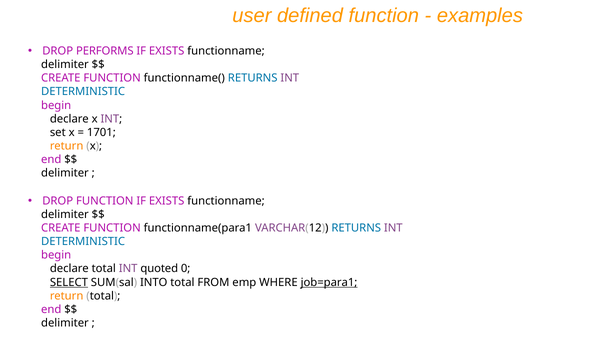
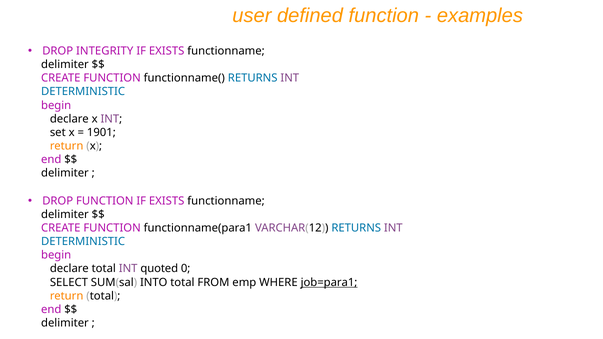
PERFORMS: PERFORMS -> INTEGRITY
1701: 1701 -> 1901
SELECT underline: present -> none
